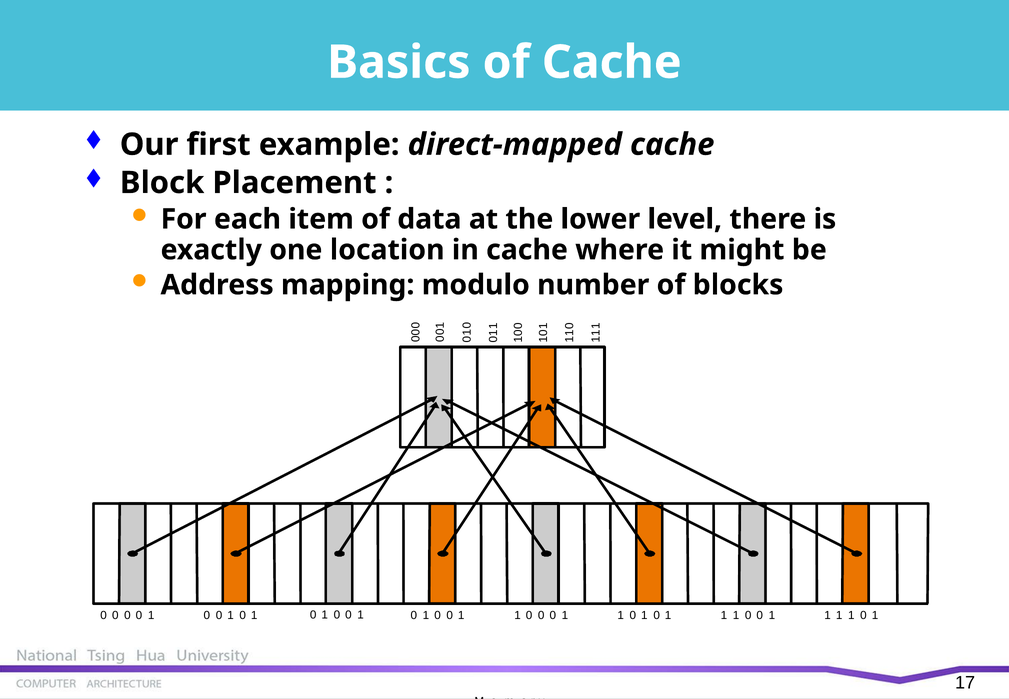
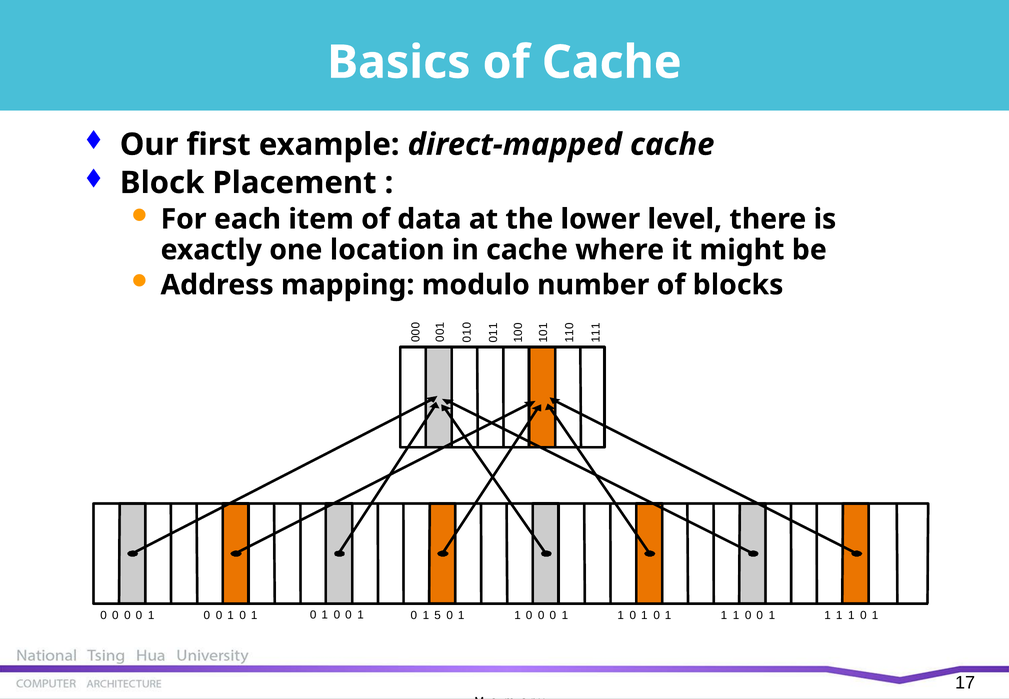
0 at (438, 615): 0 -> 5
